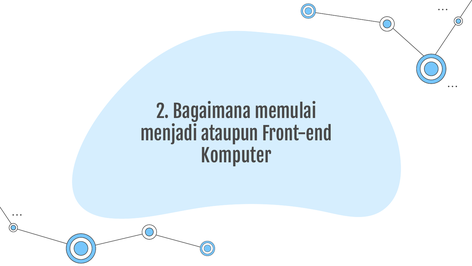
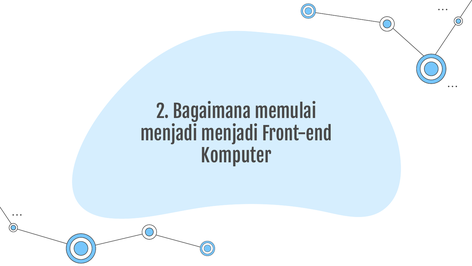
menjadi ataupun: ataupun -> menjadi
